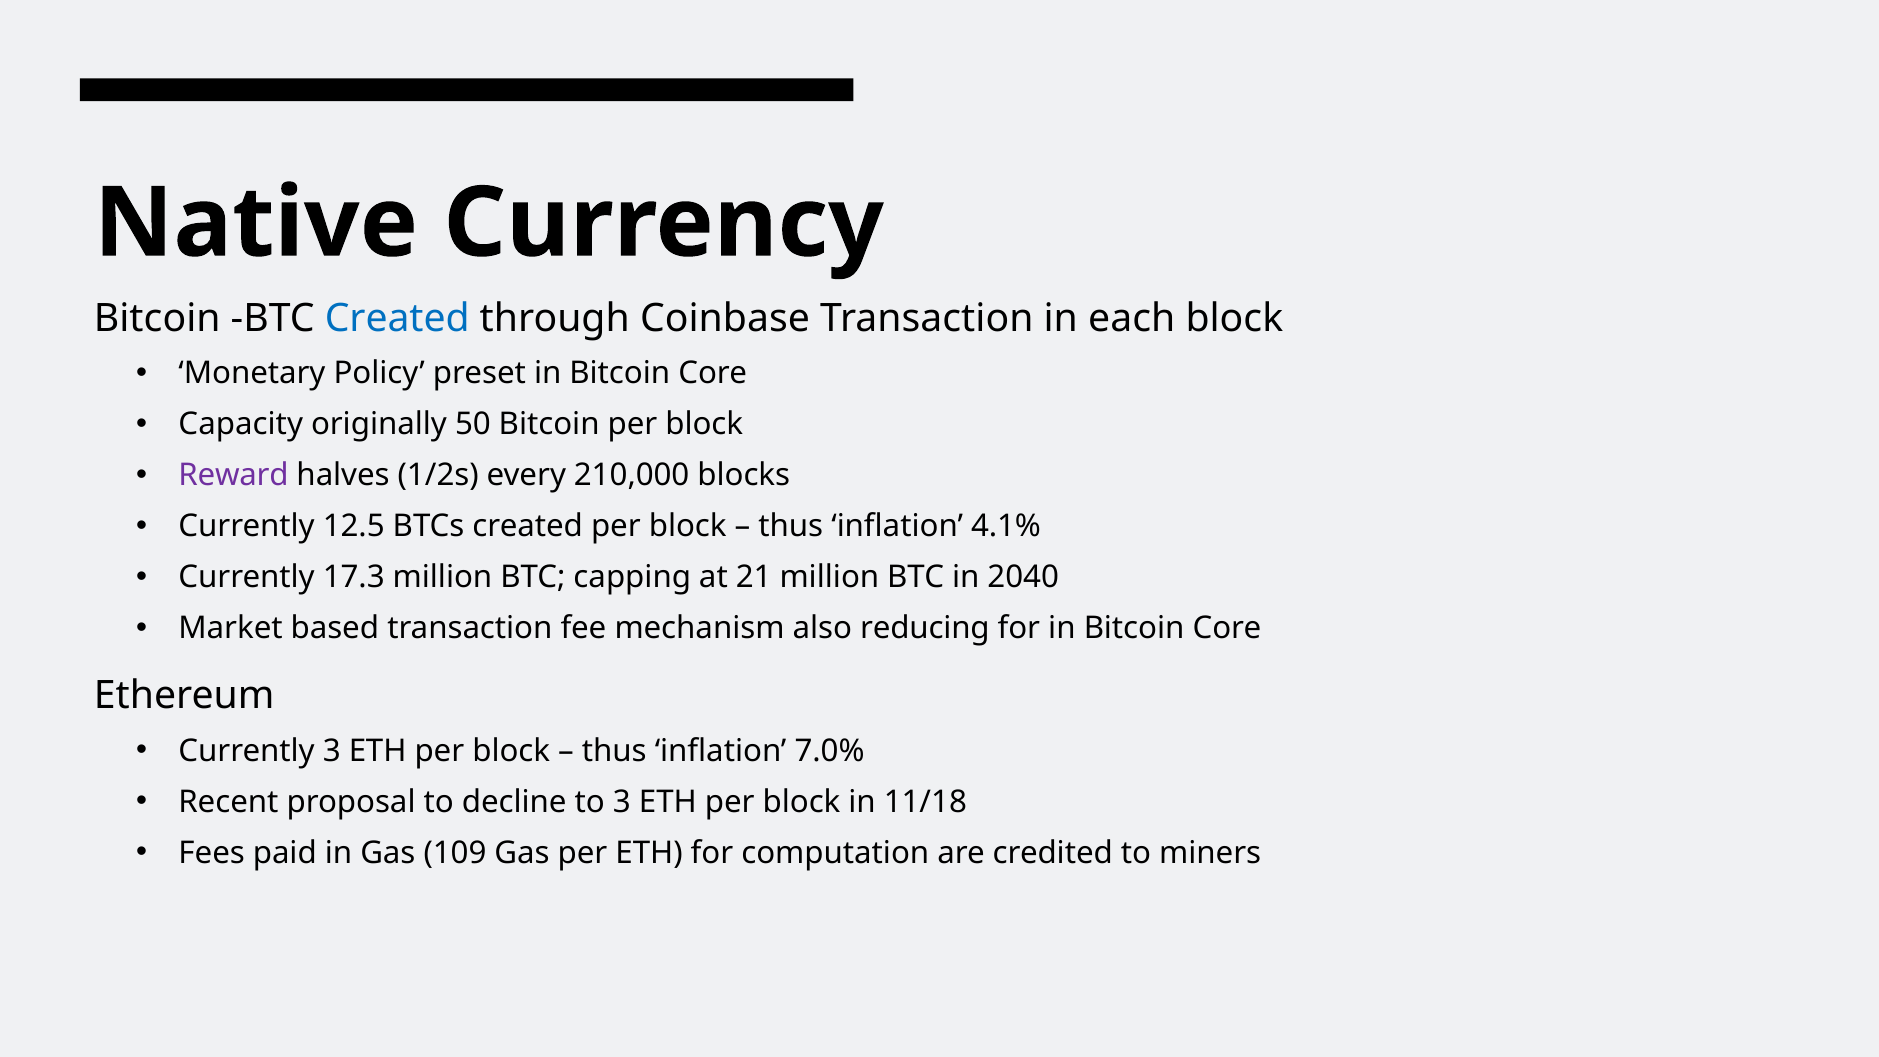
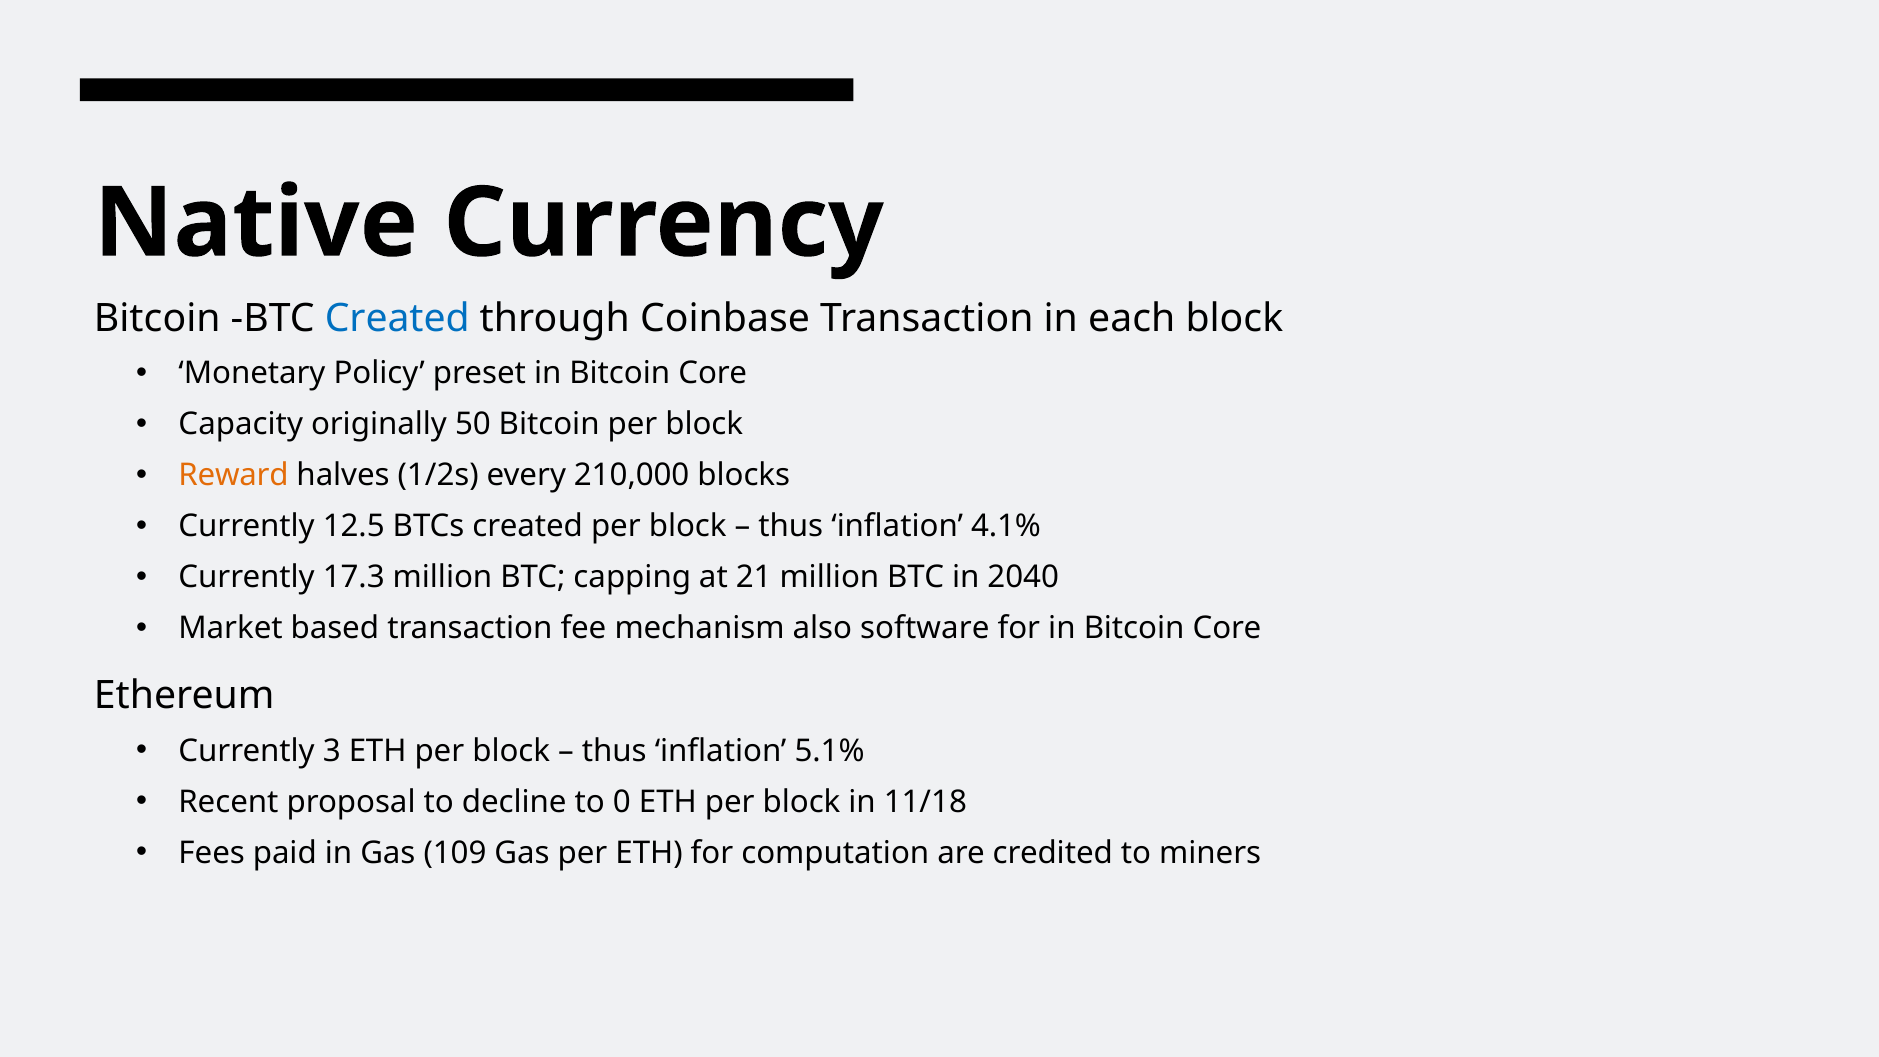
Reward colour: purple -> orange
reducing: reducing -> software
7.0%: 7.0% -> 5.1%
to 3: 3 -> 0
